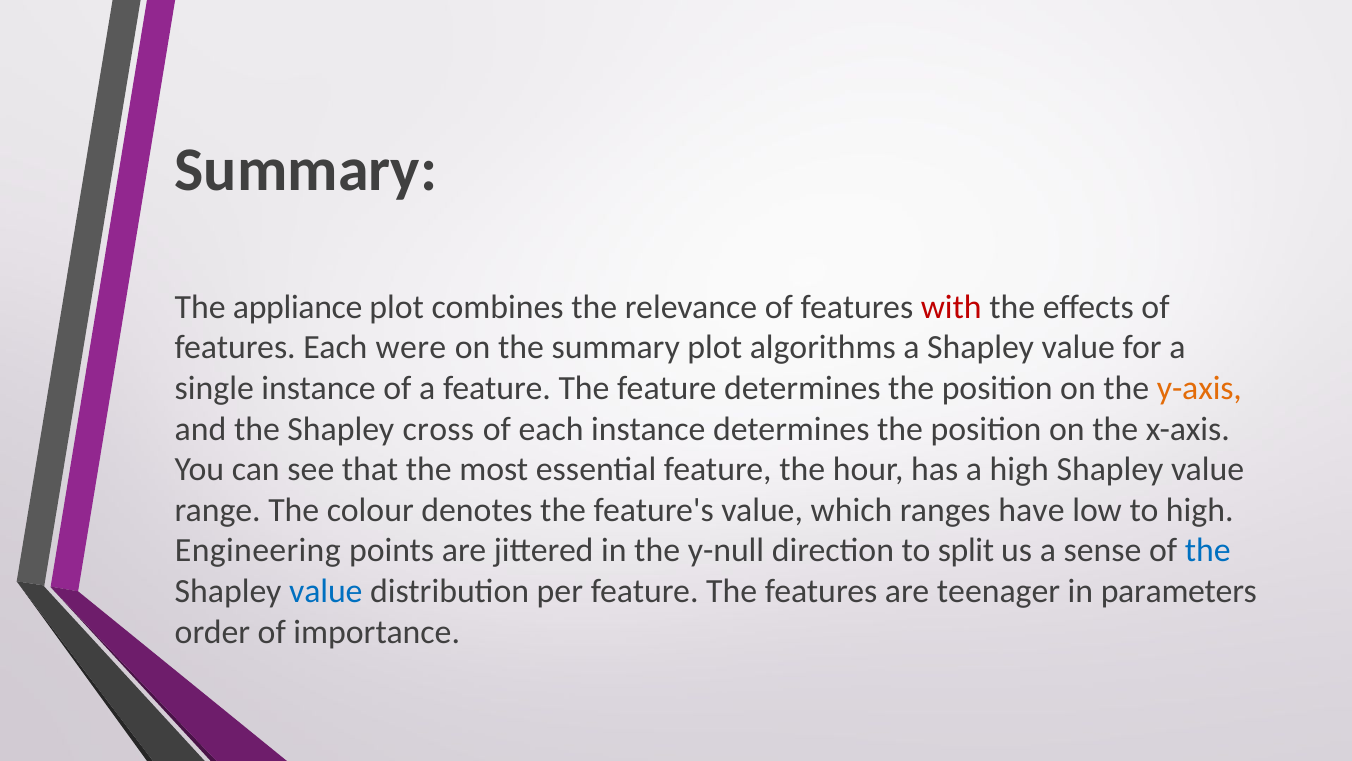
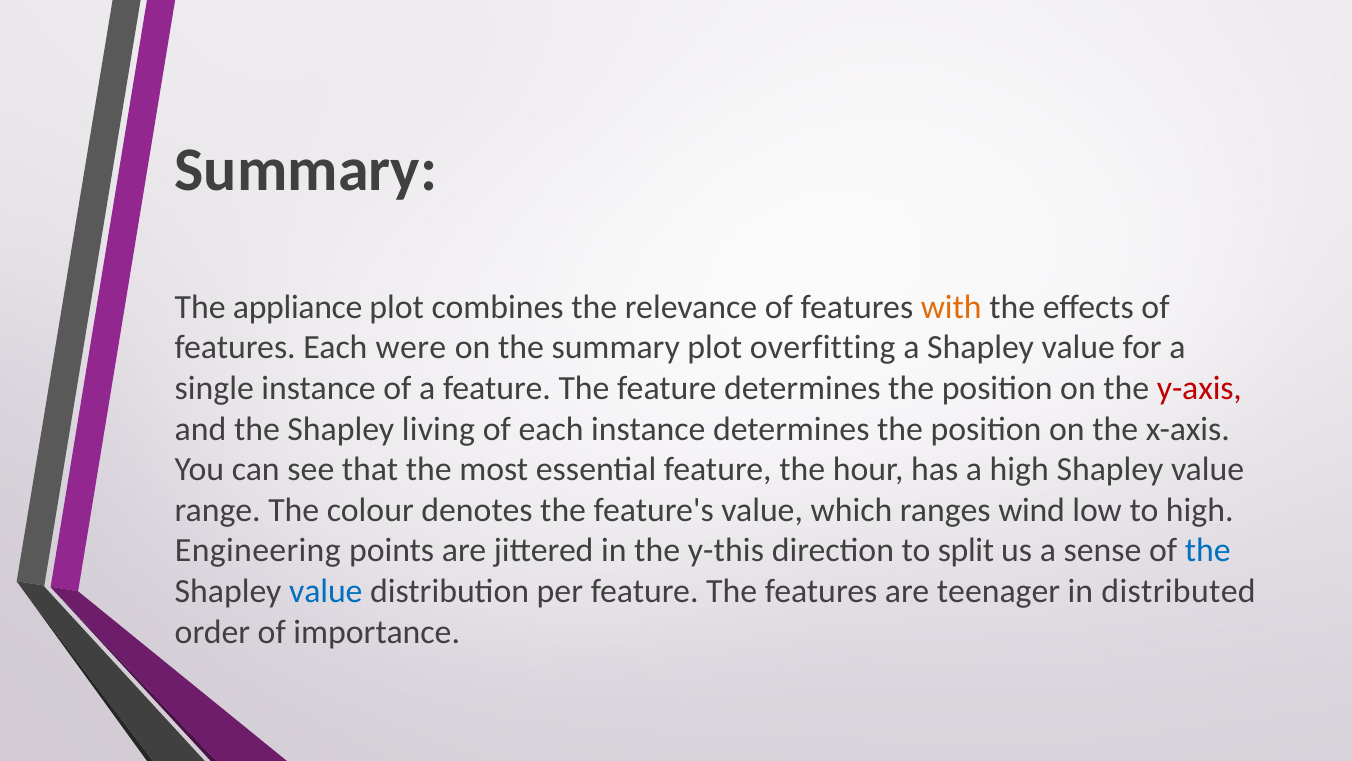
with colour: red -> orange
algorithms: algorithms -> overfitting
y-axis colour: orange -> red
cross: cross -> living
have: have -> wind
y-null: y-null -> y-this
parameters: parameters -> distributed
